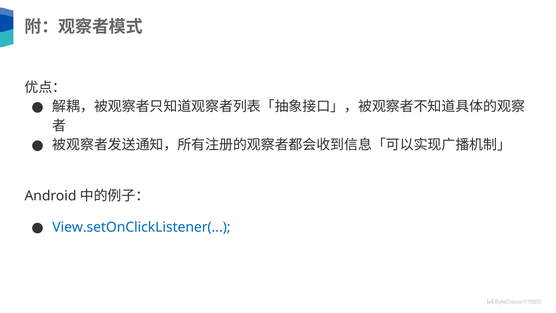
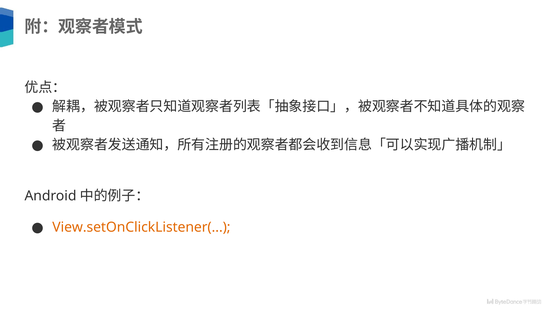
View.setOnClickListener( colour: blue -> orange
